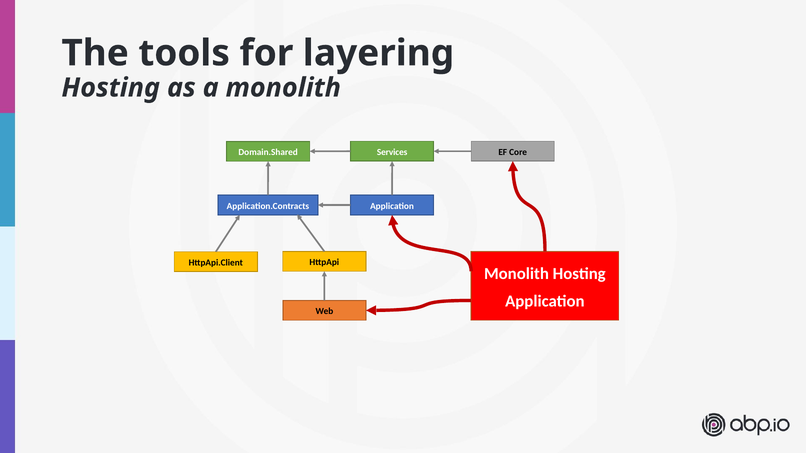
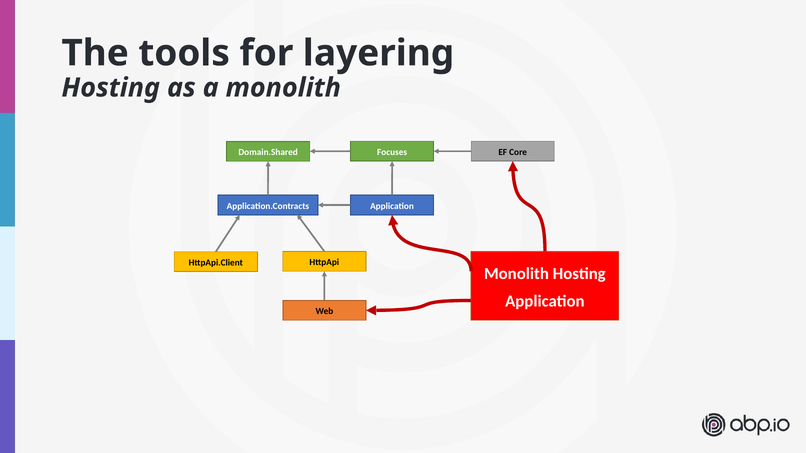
Services: Services -> Focuses
